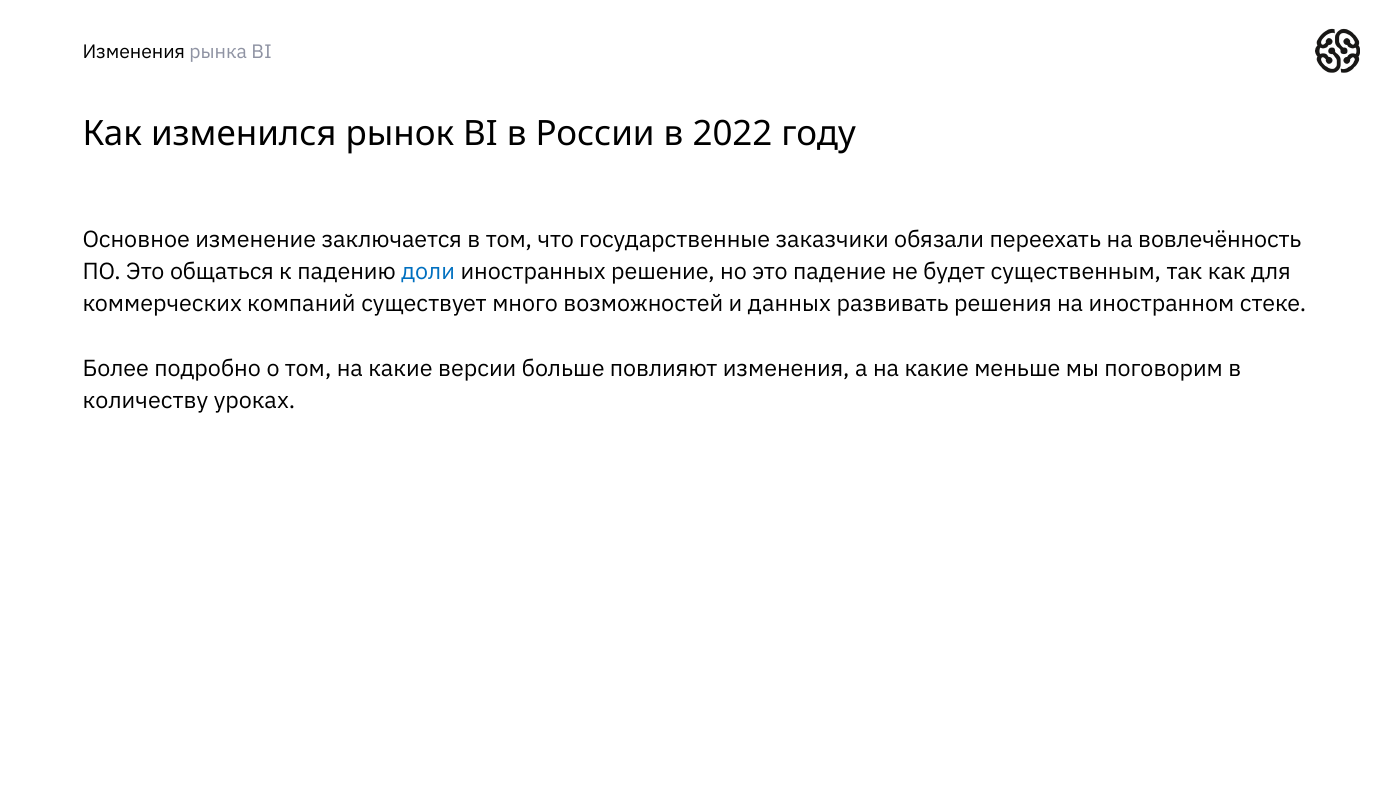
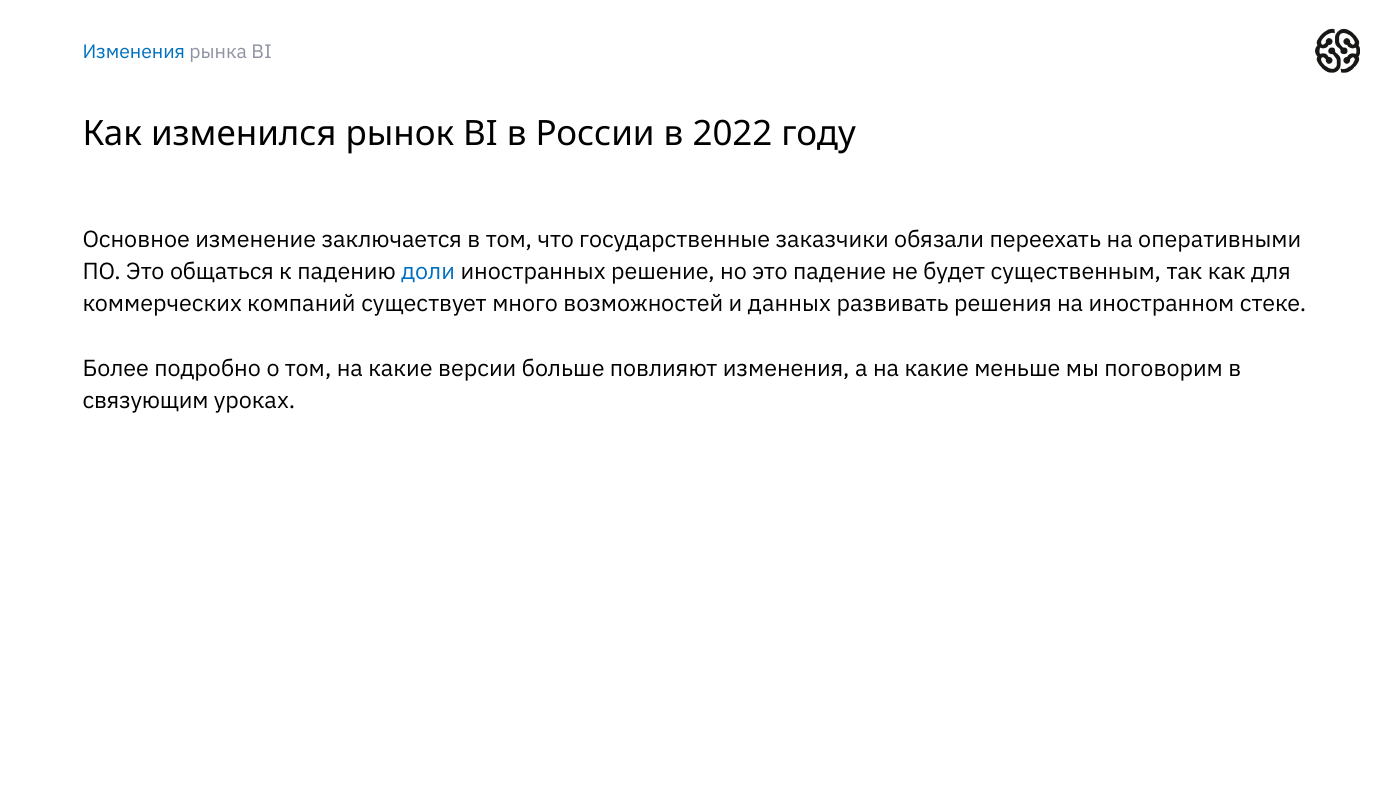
Изменения at (134, 52) colour: black -> blue
вовлечённость: вовлечённость -> оперативными
количеству: количеству -> связующим
